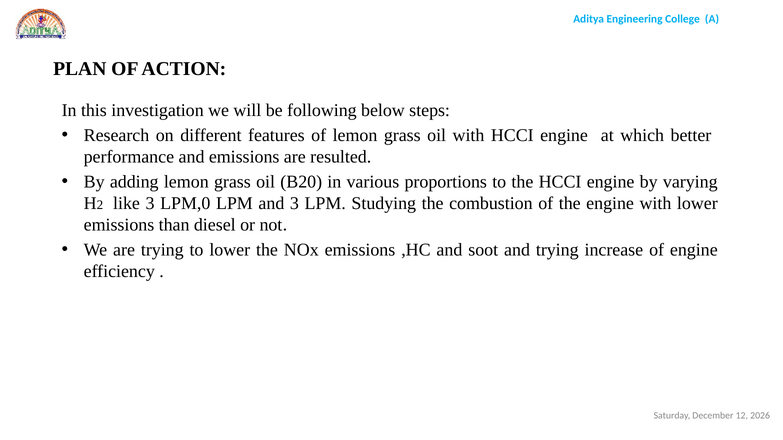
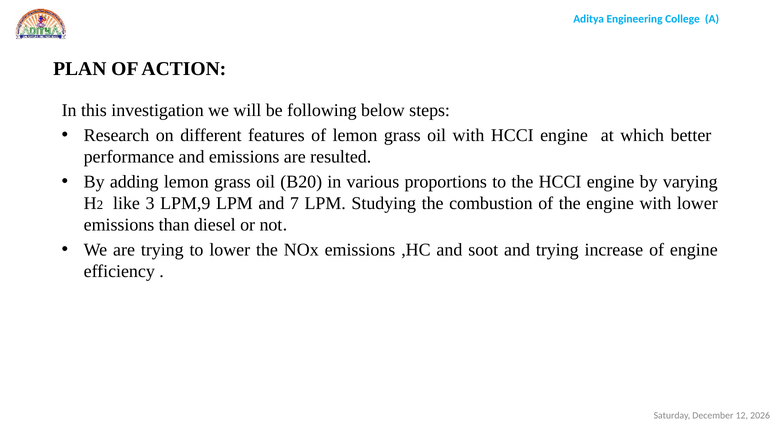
LPM,0: LPM,0 -> LPM,9
and 3: 3 -> 7
